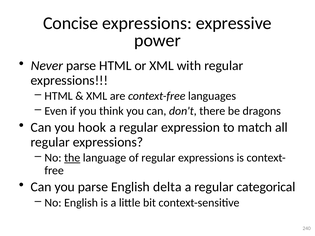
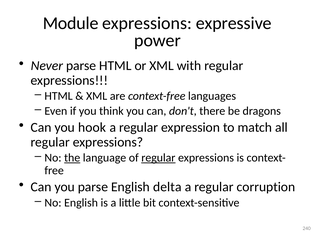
Concise: Concise -> Module
regular at (158, 158) underline: none -> present
categorical: categorical -> corruption
